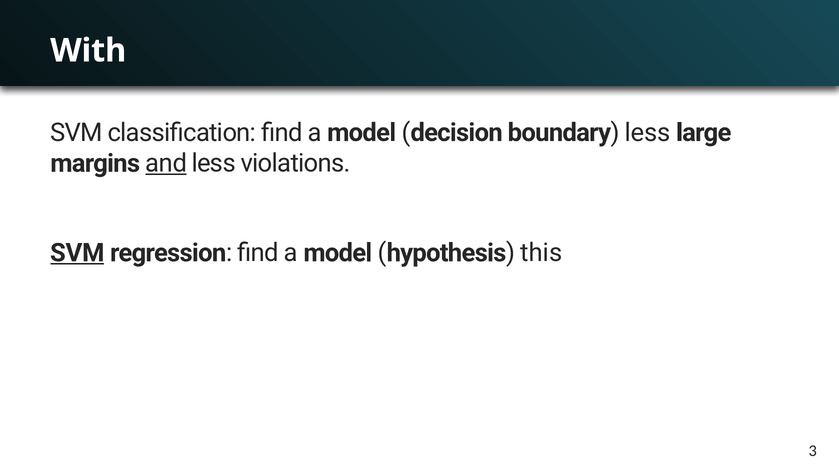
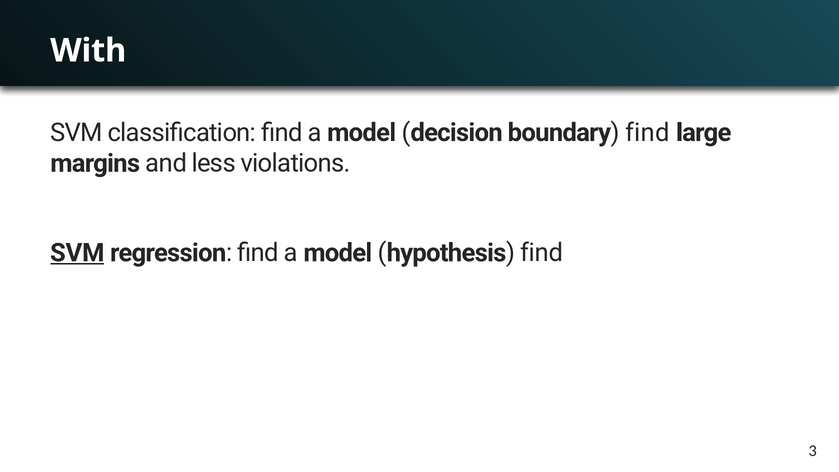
boundary less: less -> find
and underline: present -> none
hypothesis this: this -> find
